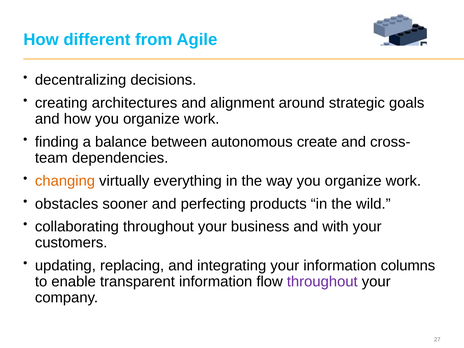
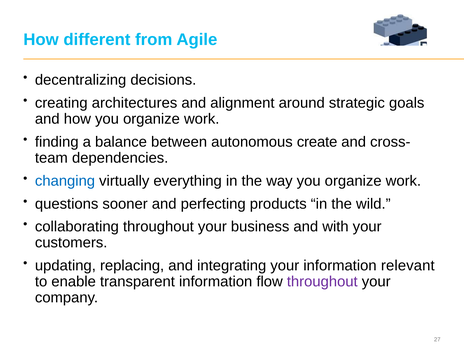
changing colour: orange -> blue
obstacles: obstacles -> questions
columns: columns -> relevant
